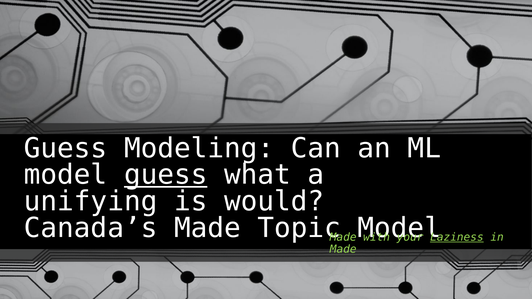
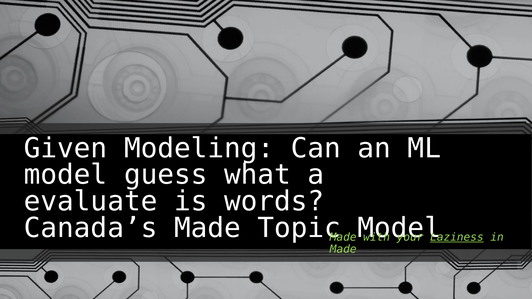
Guess at (66, 148): Guess -> Given
guess at (166, 175) underline: present -> none
unifying: unifying -> evaluate
would: would -> words
